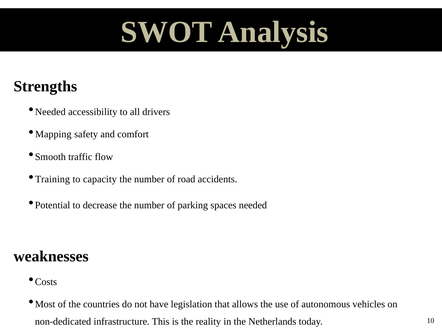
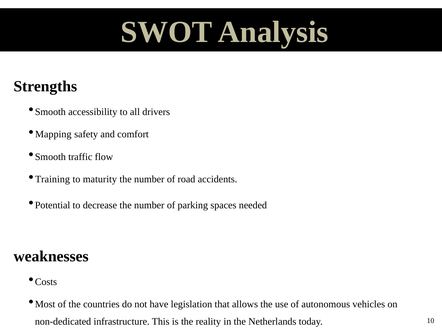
Needed at (50, 112): Needed -> Smooth
capacity: capacity -> maturity
